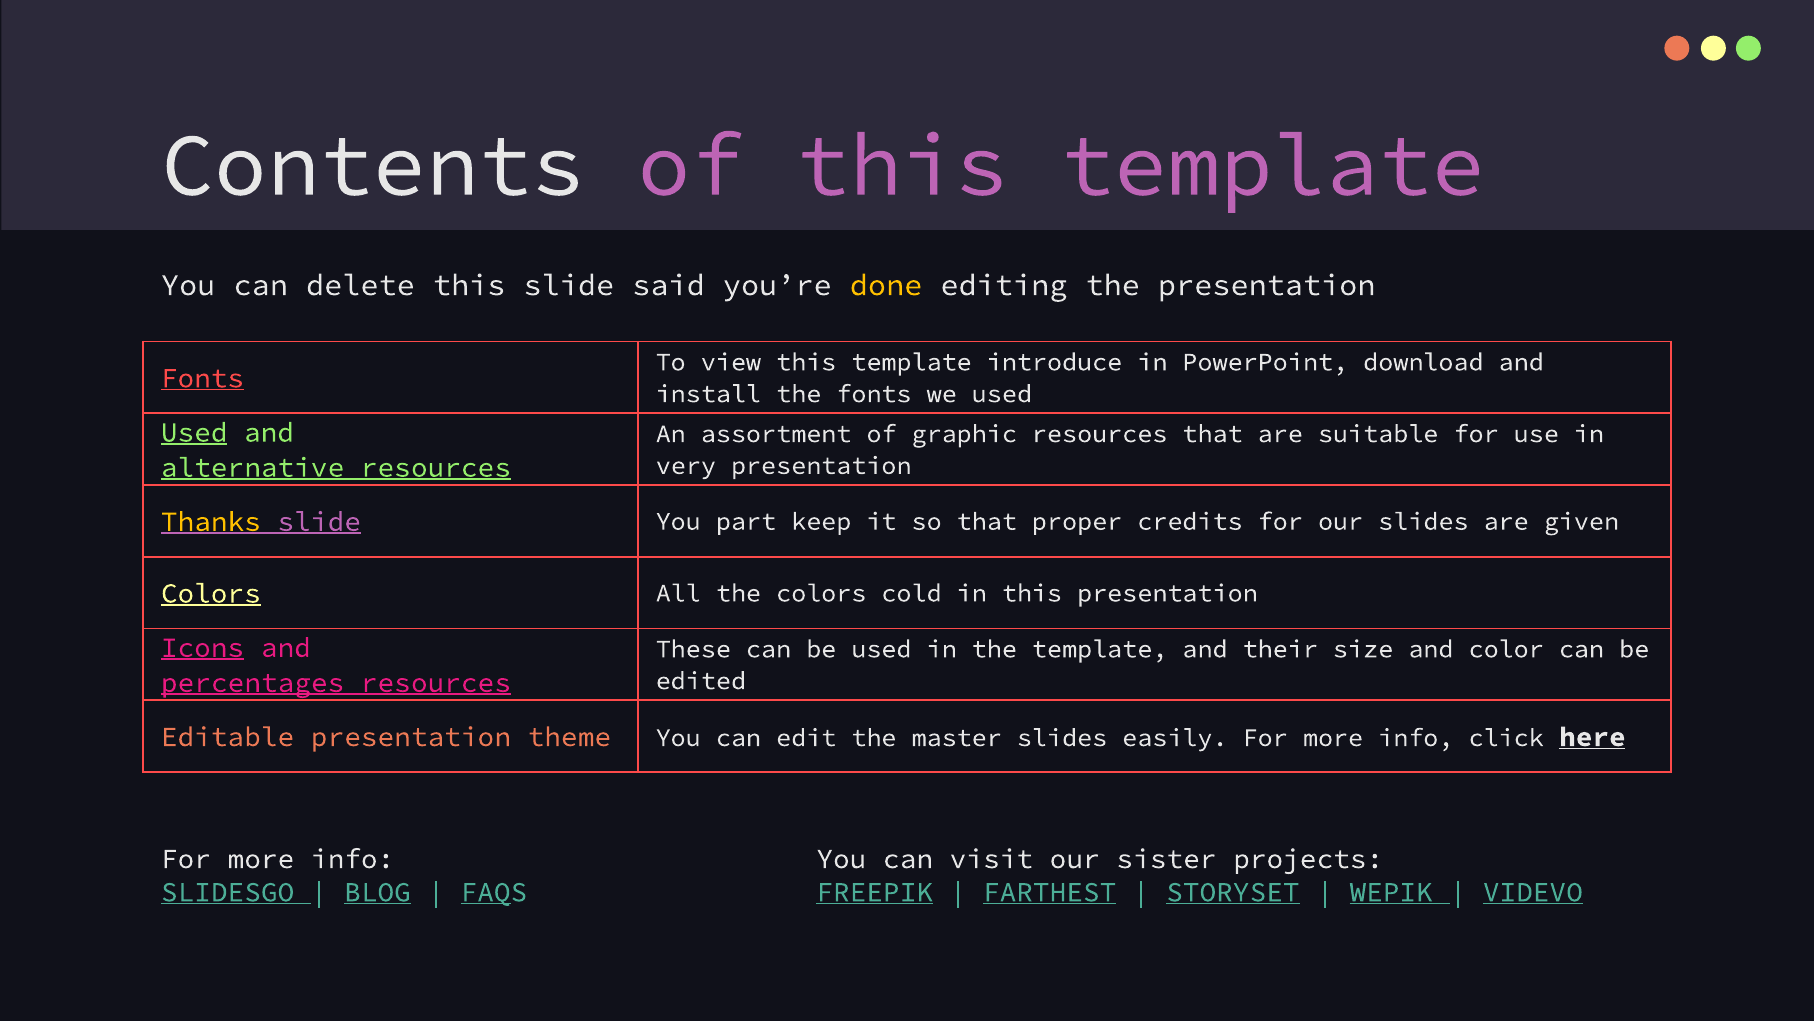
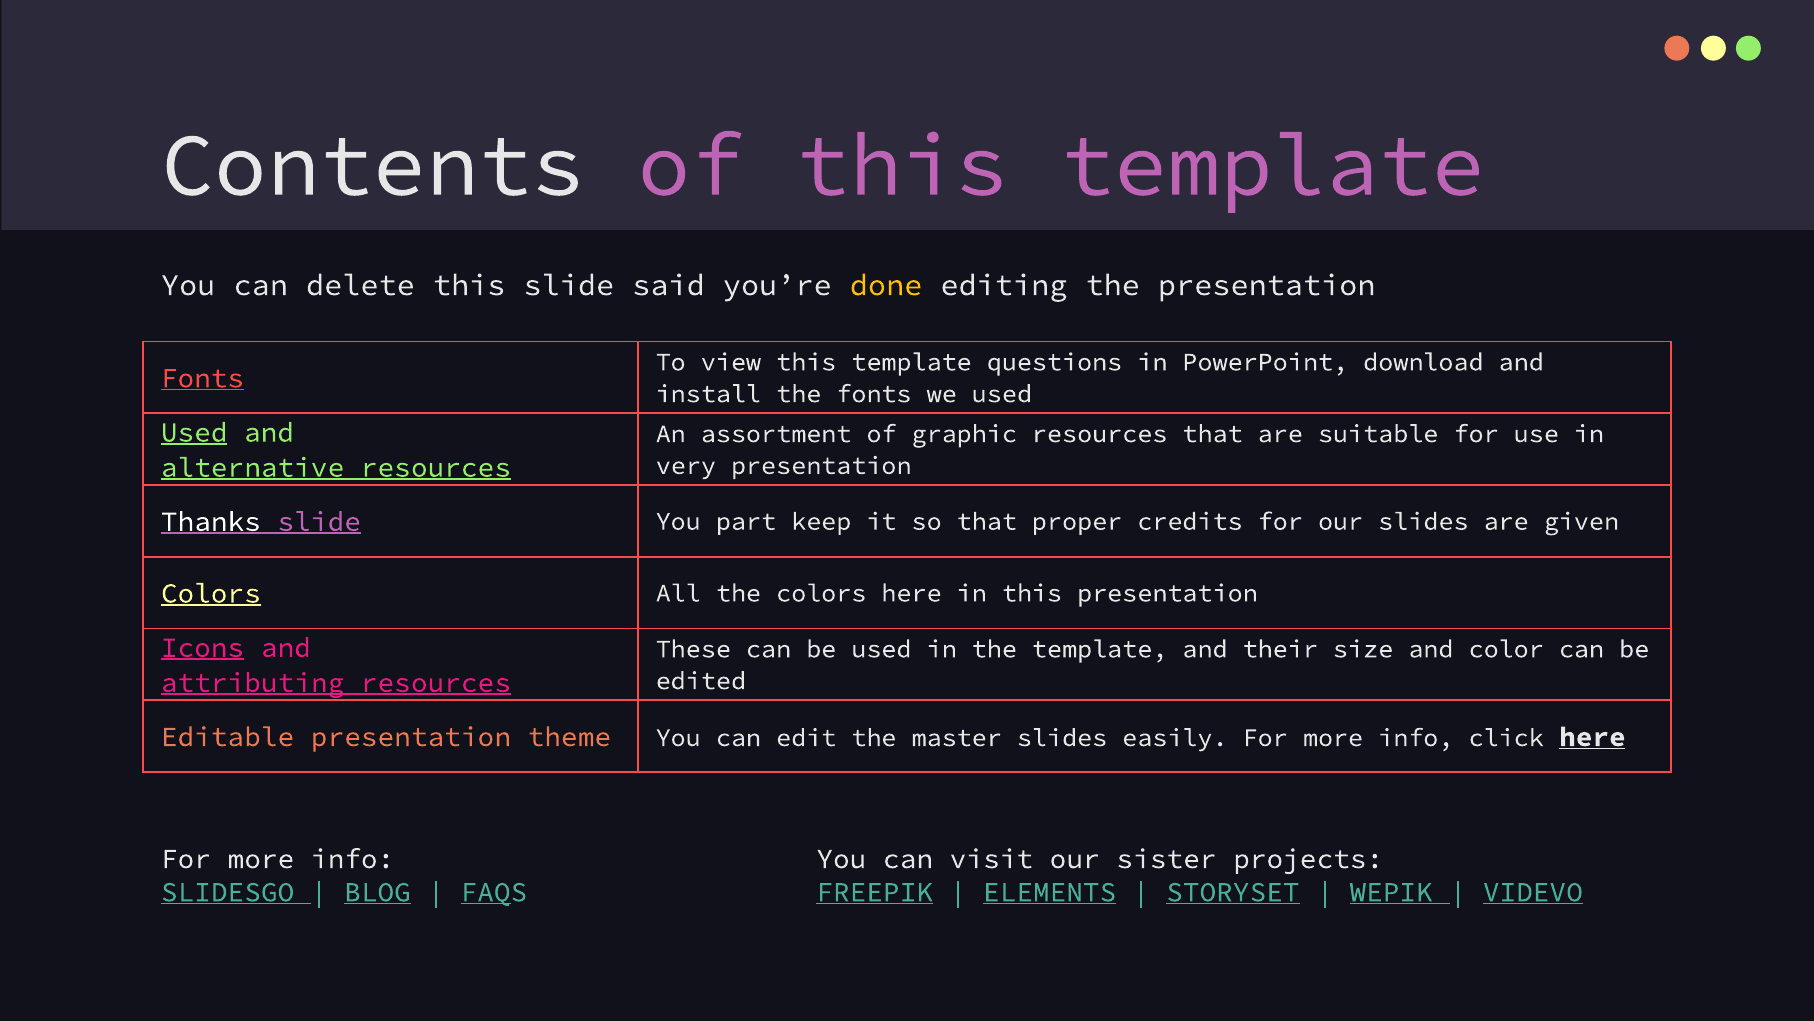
introduce: introduce -> questions
Thanks colour: yellow -> white
colors cold: cold -> here
percentages: percentages -> attributing
FARTHEST: FARTHEST -> ELEMENTS
